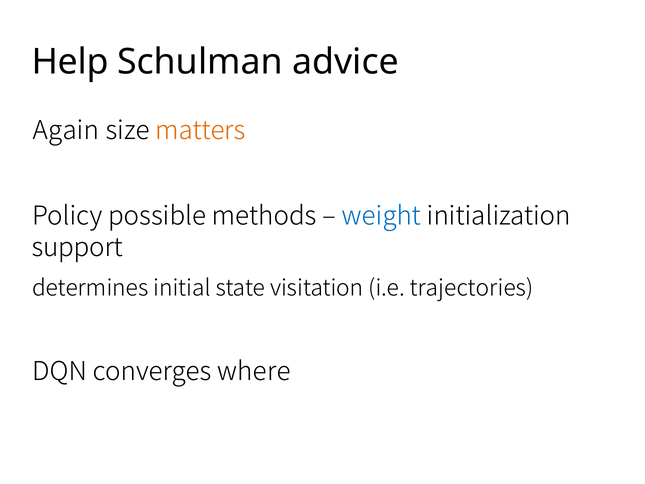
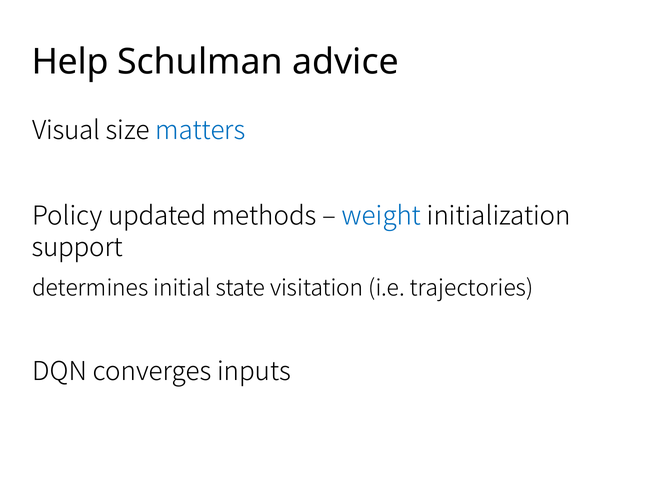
Again: Again -> Visual
matters colour: orange -> blue
possible: possible -> updated
where: where -> inputs
